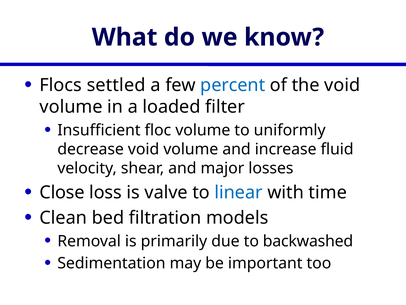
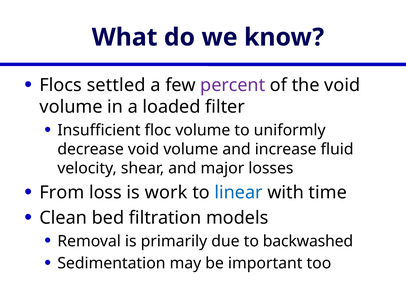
percent colour: blue -> purple
Close: Close -> From
valve: valve -> work
